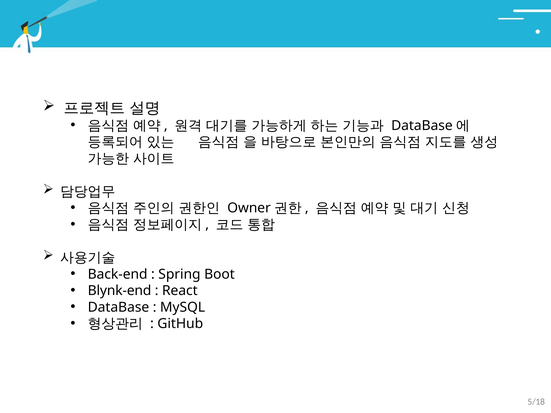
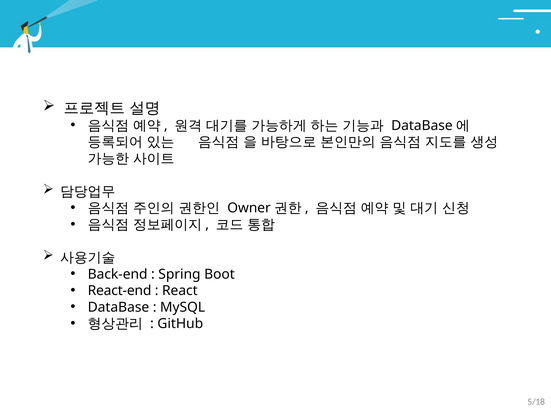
Blynk-end: Blynk-end -> React-end
